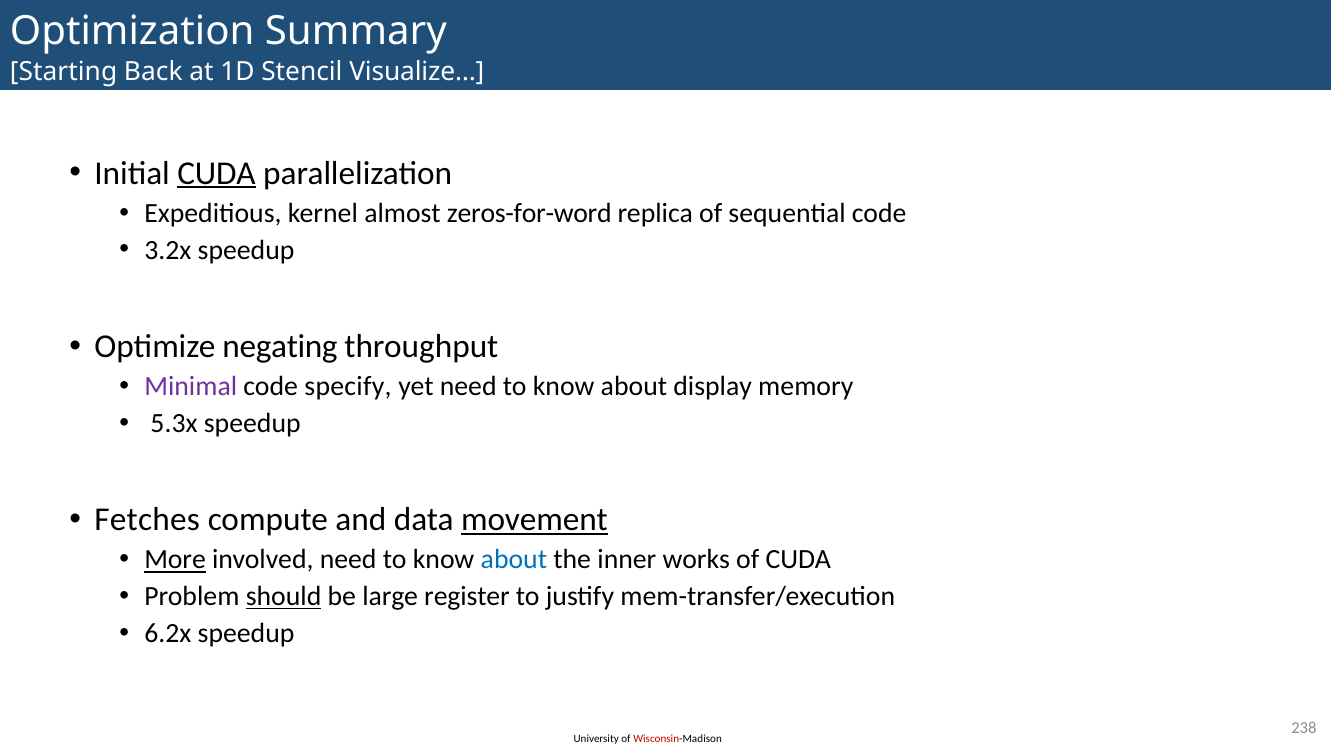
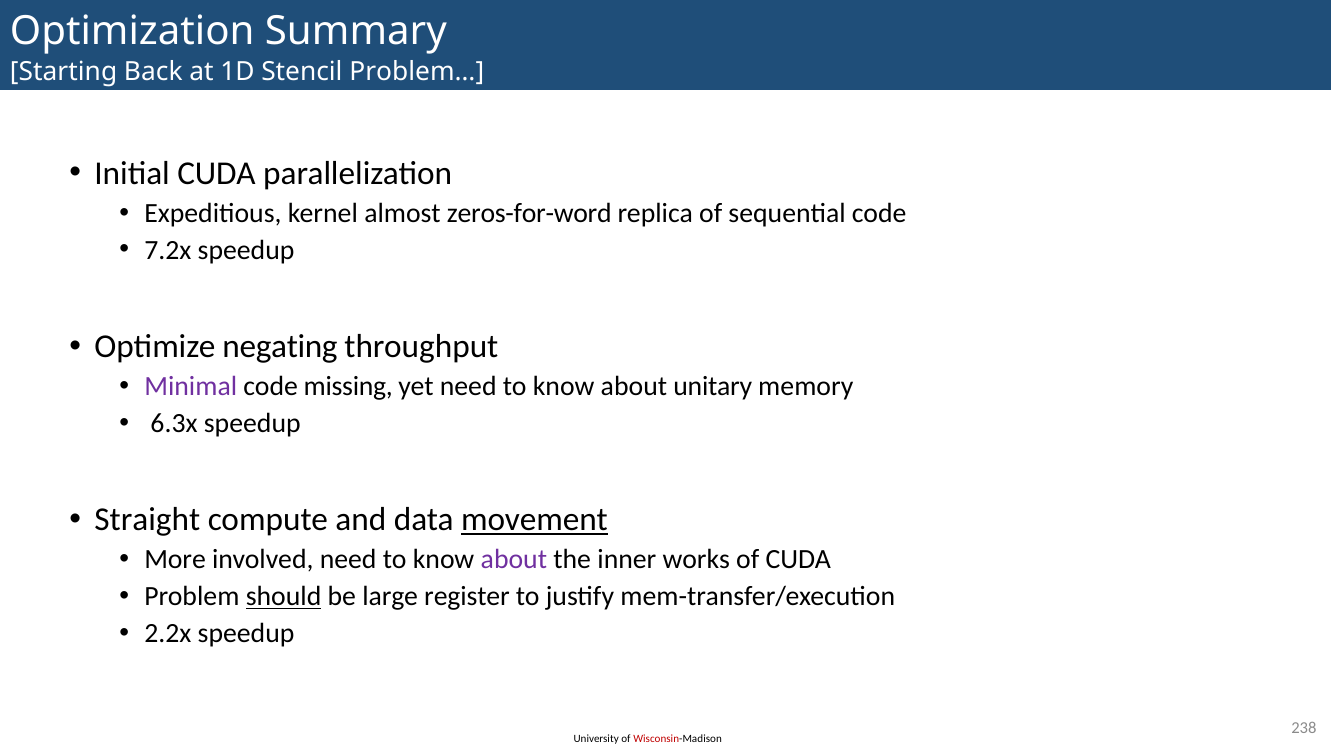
Visualize…: Visualize… -> Problem…
CUDA at (216, 173) underline: present -> none
3.2x: 3.2x -> 7.2x
specify: specify -> missing
display: display -> unitary
5.3x: 5.3x -> 6.3x
Fetches: Fetches -> Straight
More underline: present -> none
about at (514, 560) colour: blue -> purple
6.2x: 6.2x -> 2.2x
